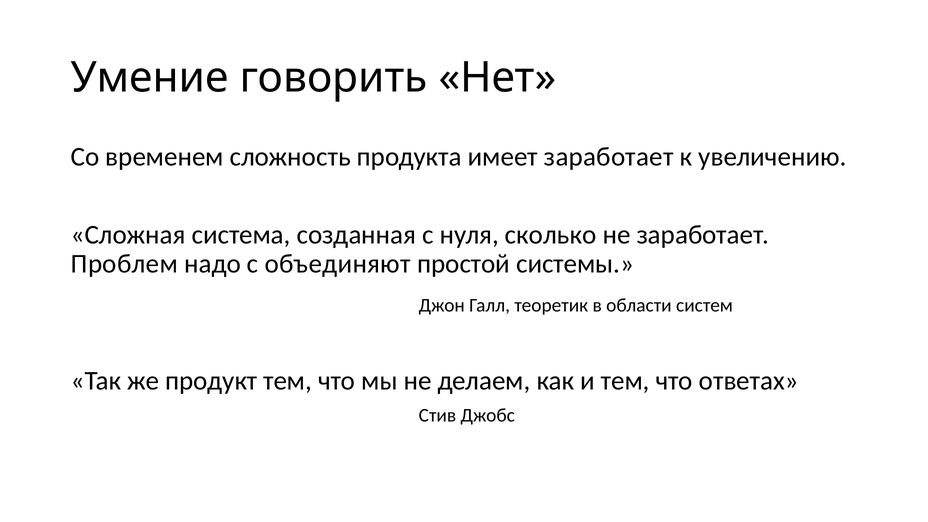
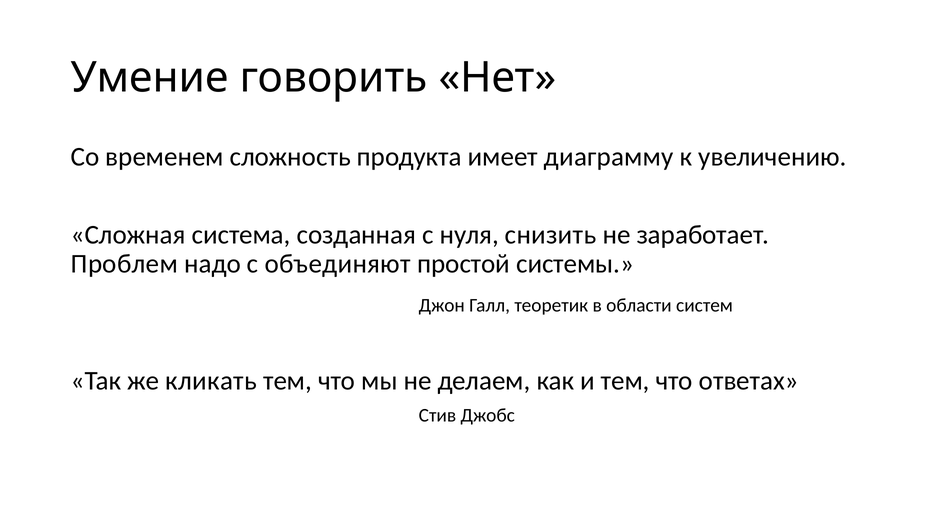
имеет заработает: заработает -> диаграмму
сколько: сколько -> снизить
продукт: продукт -> кликать
